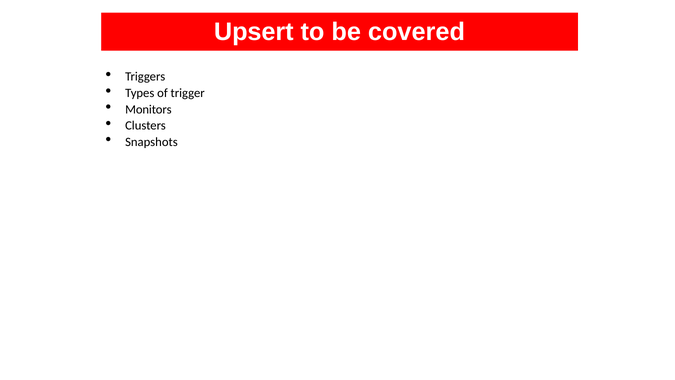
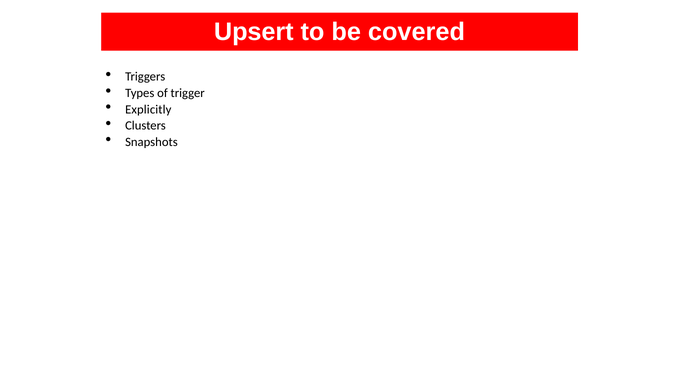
Monitors: Monitors -> Explicitly
